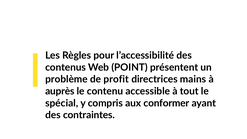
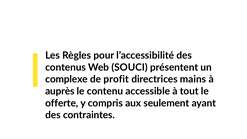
POINT: POINT -> SOUCI
problème: problème -> complexe
spécial: spécial -> offerte
conformer: conformer -> seulement
